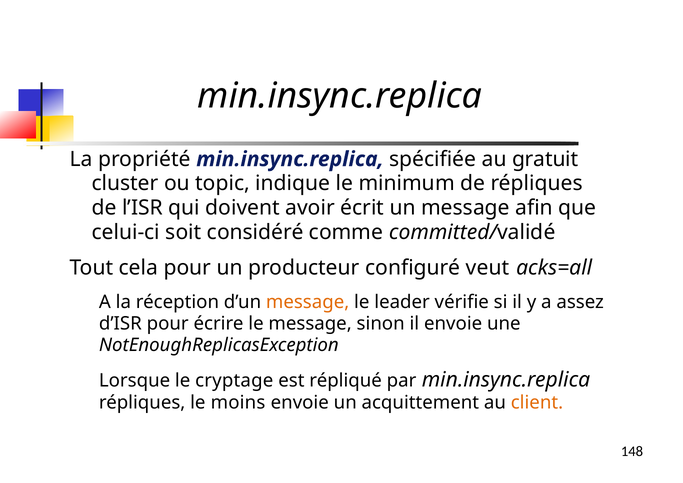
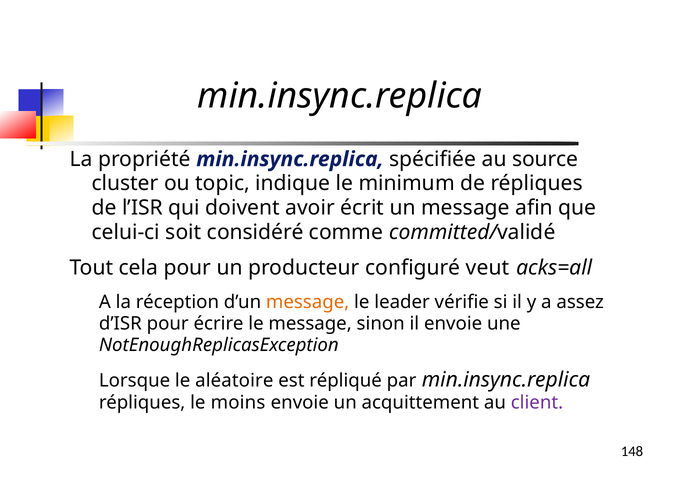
gratuit: gratuit -> source
cryptage: cryptage -> aléatoire
client colour: orange -> purple
